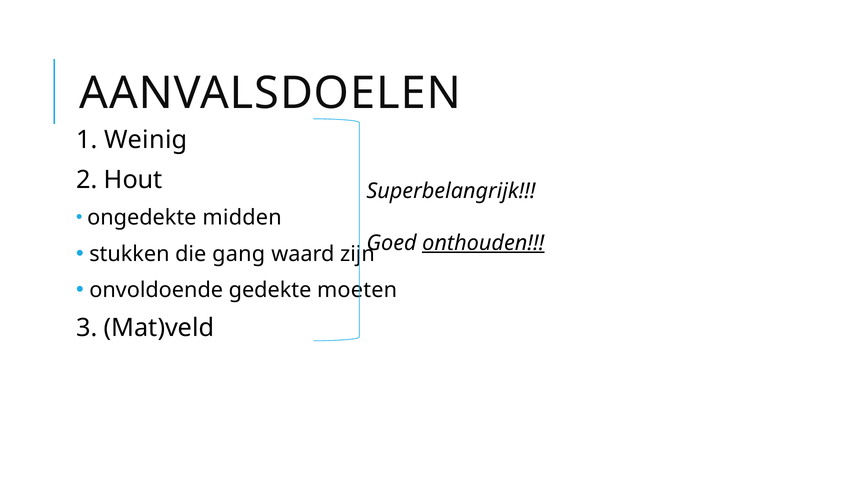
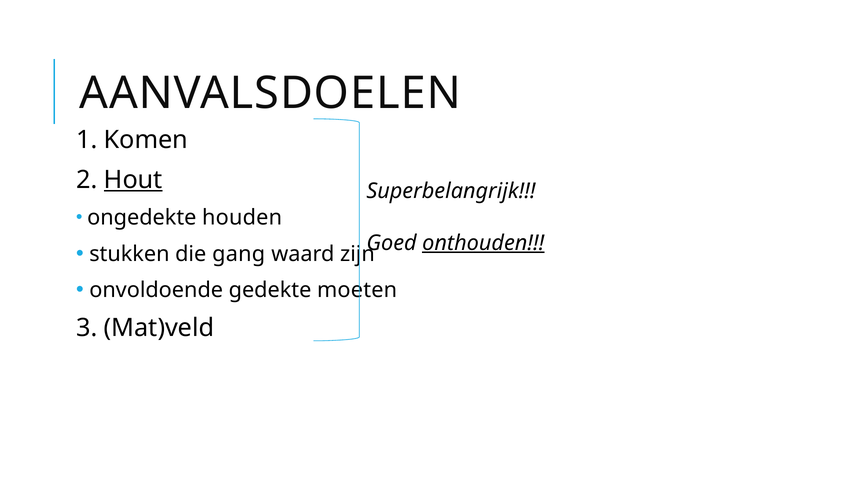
Weinig: Weinig -> Komen
Hout underline: none -> present
midden: midden -> houden
